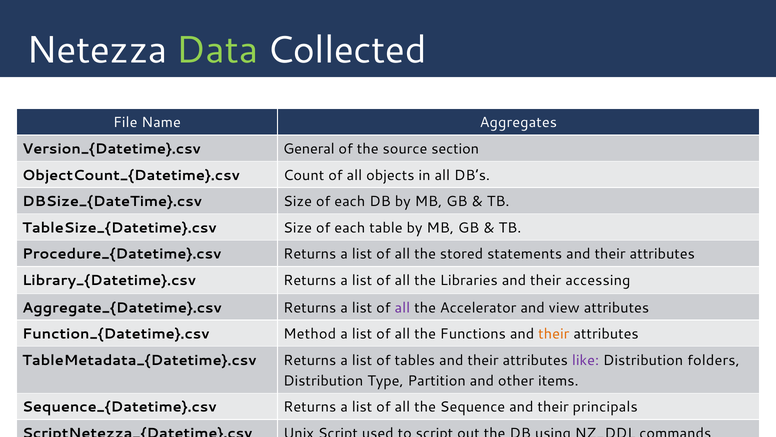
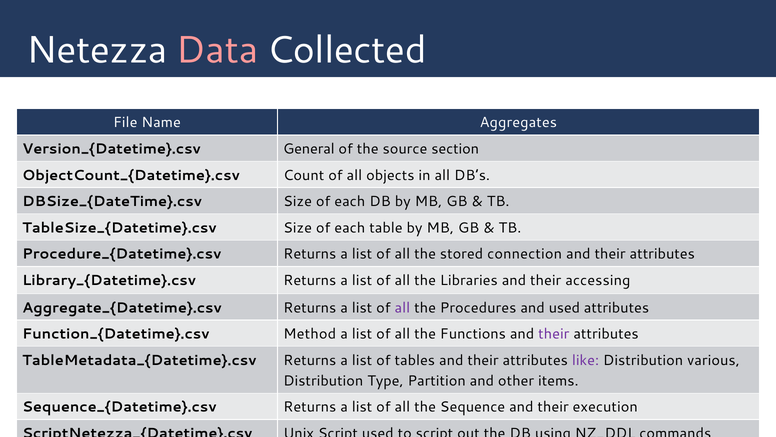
Data colour: light green -> pink
statements: statements -> connection
Accelerator: Accelerator -> Procedures
and view: view -> used
their at (554, 334) colour: orange -> purple
folders: folders -> various
principals: principals -> execution
